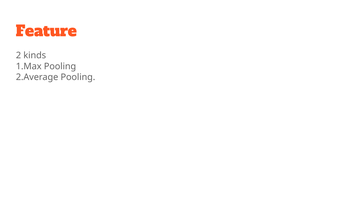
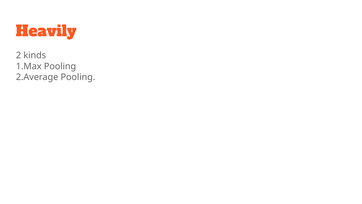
Feature: Feature -> Heavily
